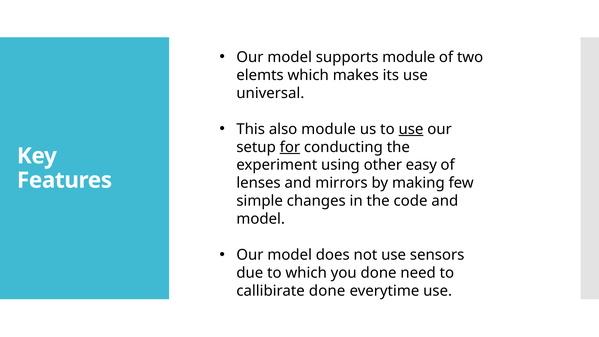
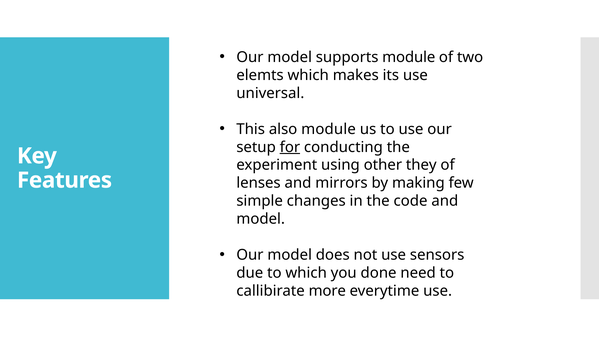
use at (411, 129) underline: present -> none
easy: easy -> they
callibirate done: done -> more
